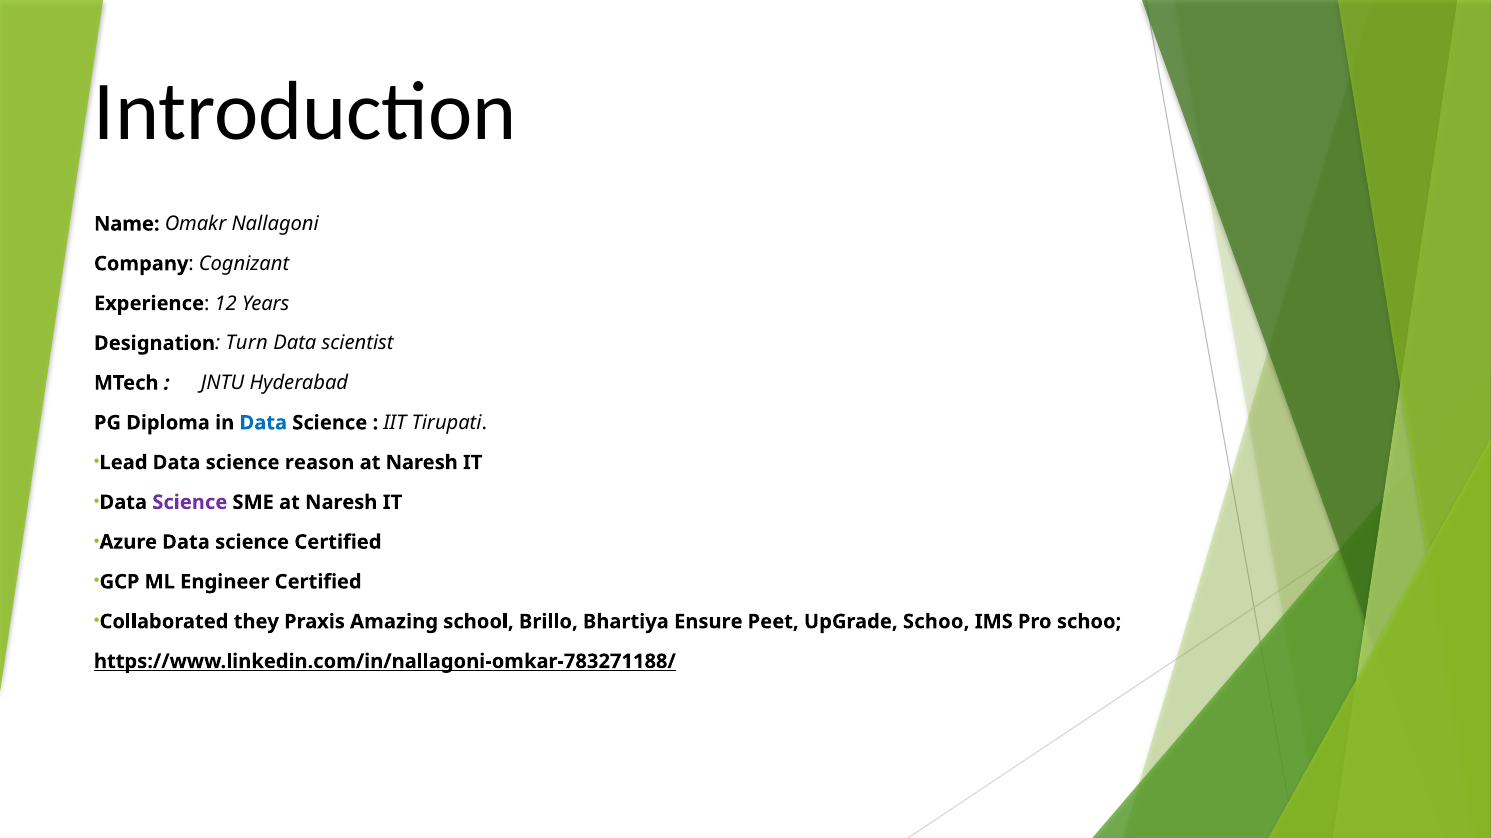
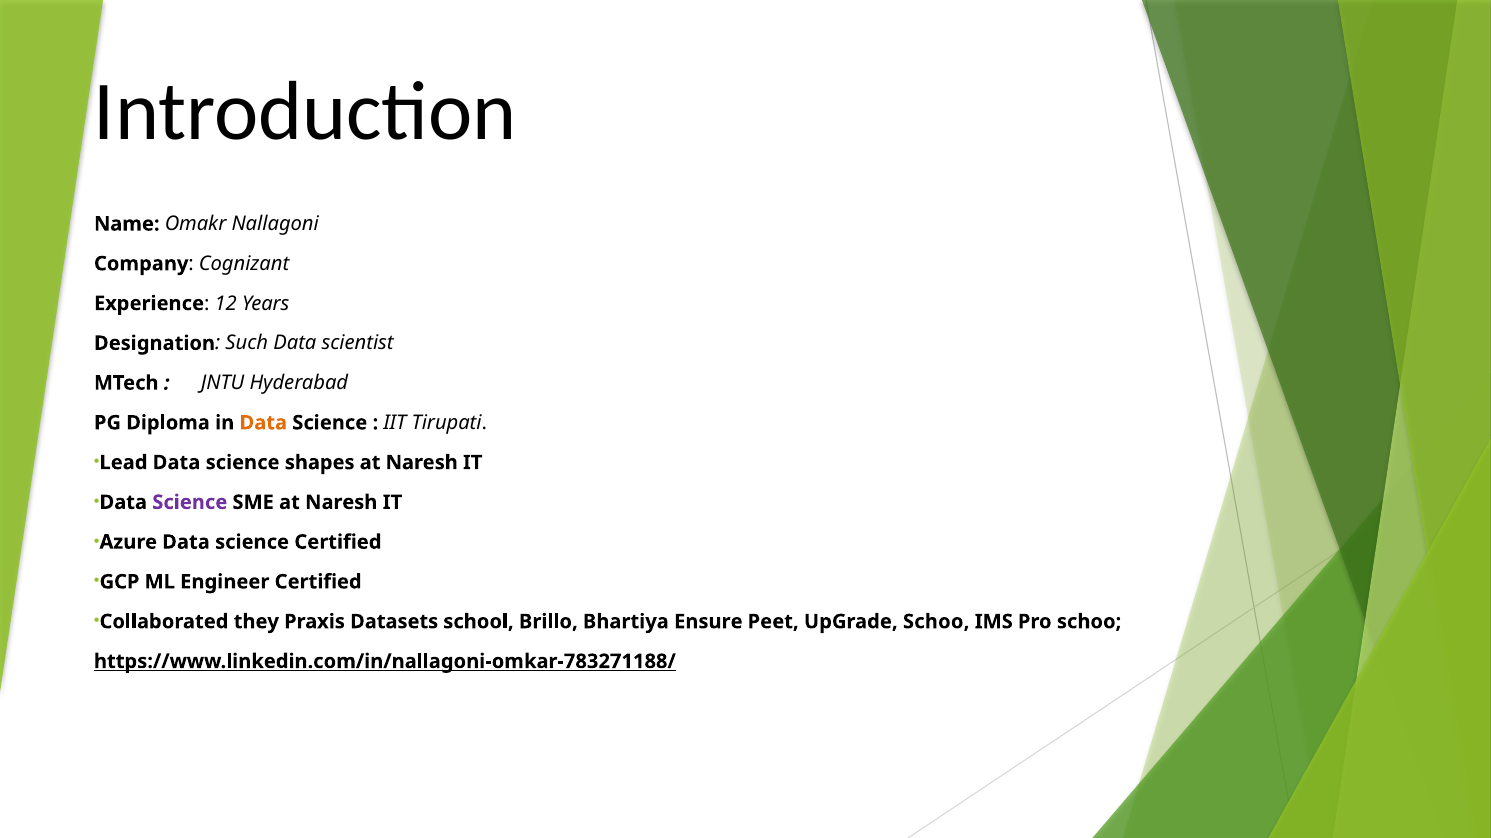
Turn: Turn -> Such
Data at (263, 423) colour: blue -> orange
reason: reason -> shapes
Amazing: Amazing -> Datasets
